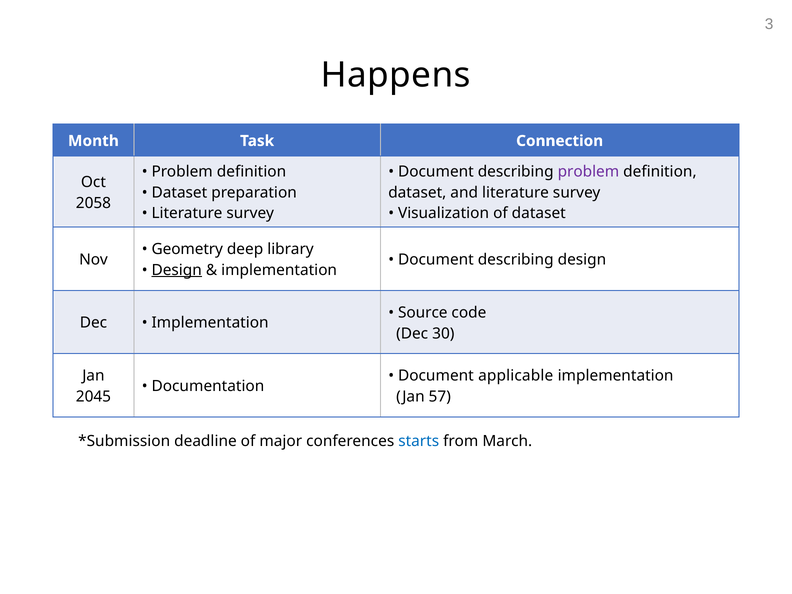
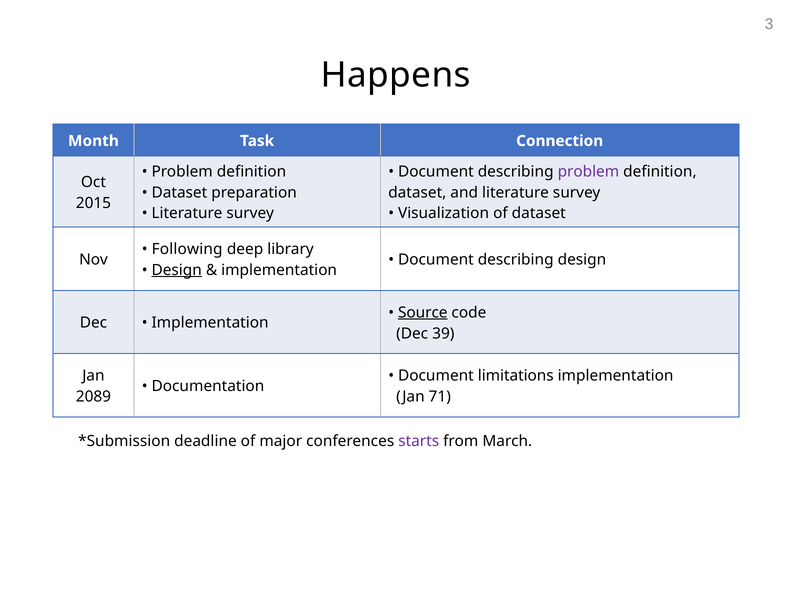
2058: 2058 -> 2015
Geometry: Geometry -> Following
Source underline: none -> present
30: 30 -> 39
applicable: applicable -> limitations
2045: 2045 -> 2089
57: 57 -> 71
starts colour: blue -> purple
